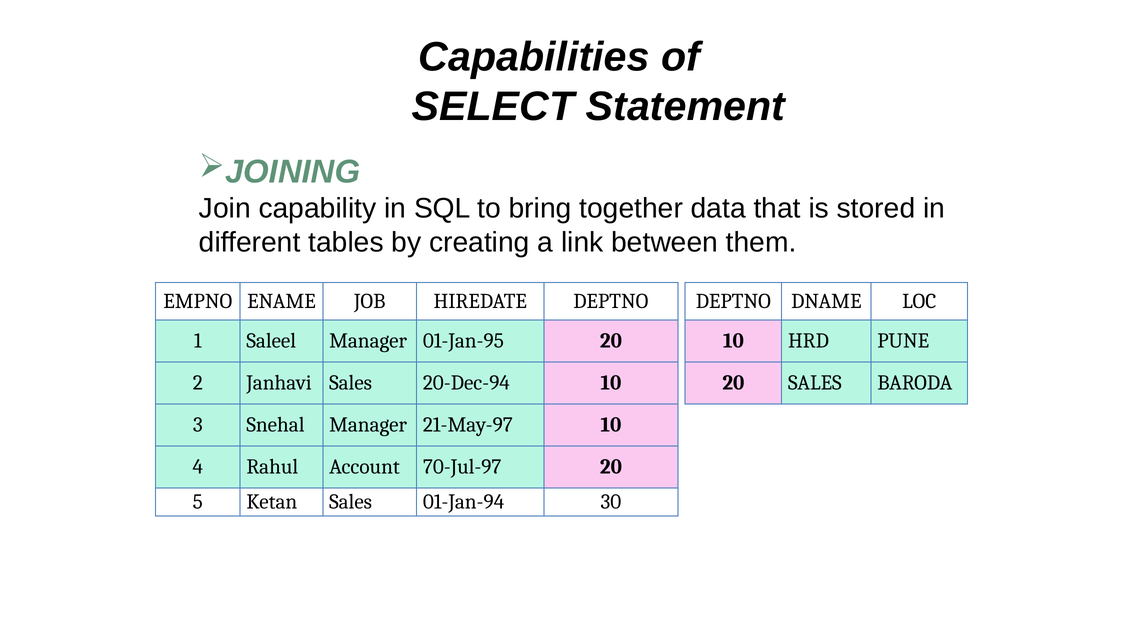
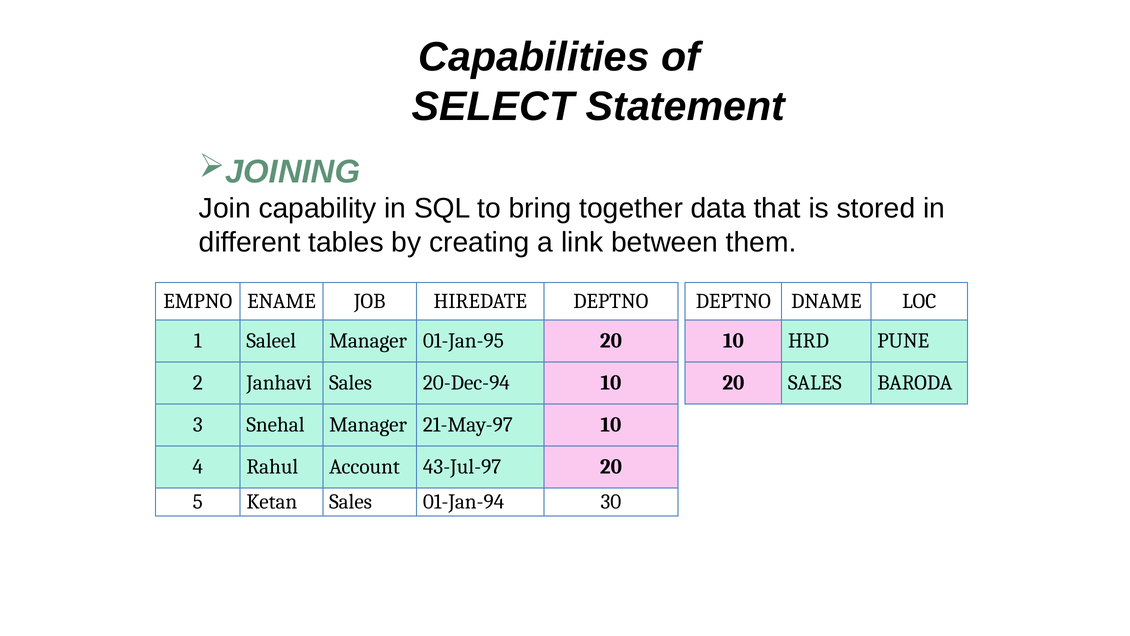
70-Jul-97: 70-Jul-97 -> 43-Jul-97
